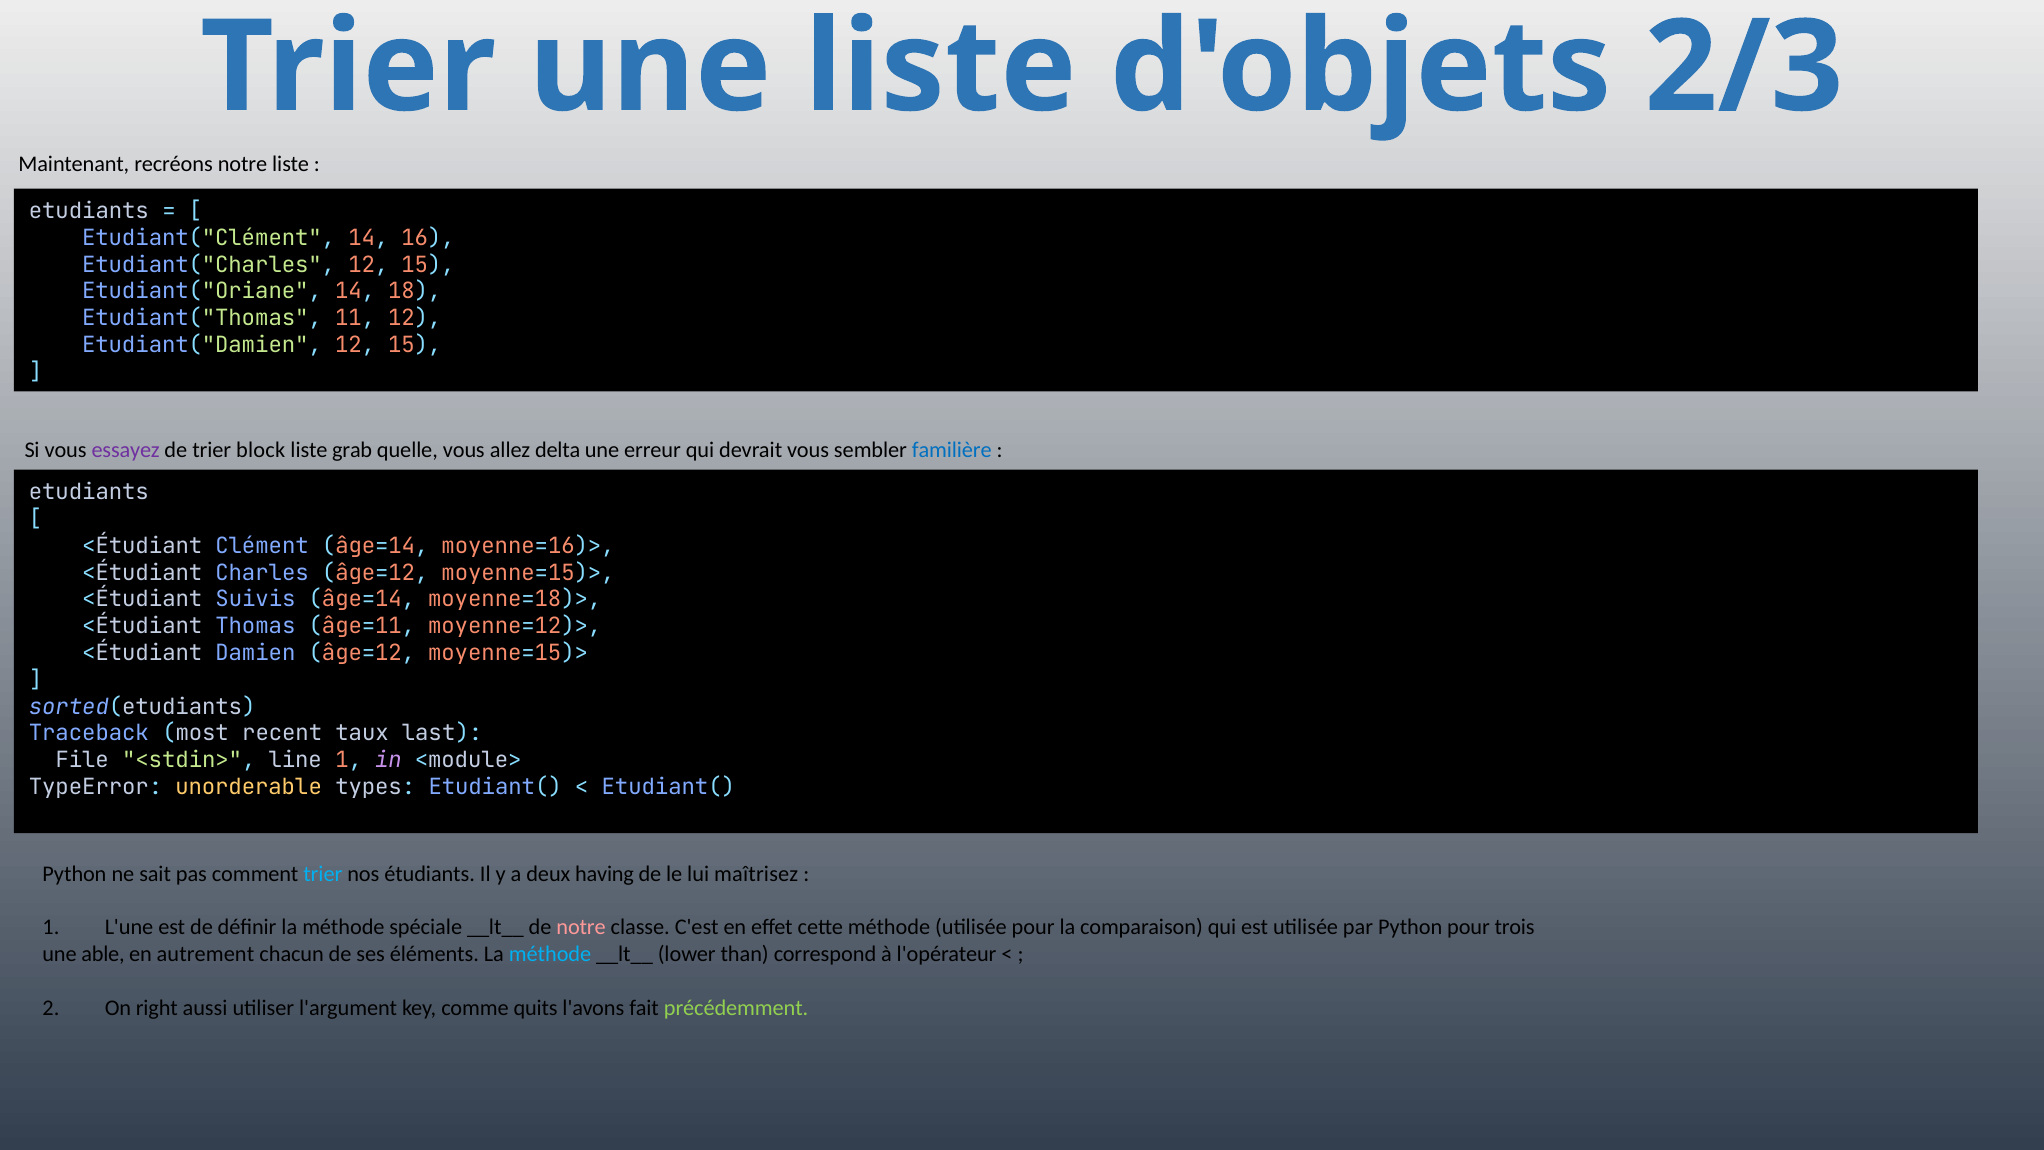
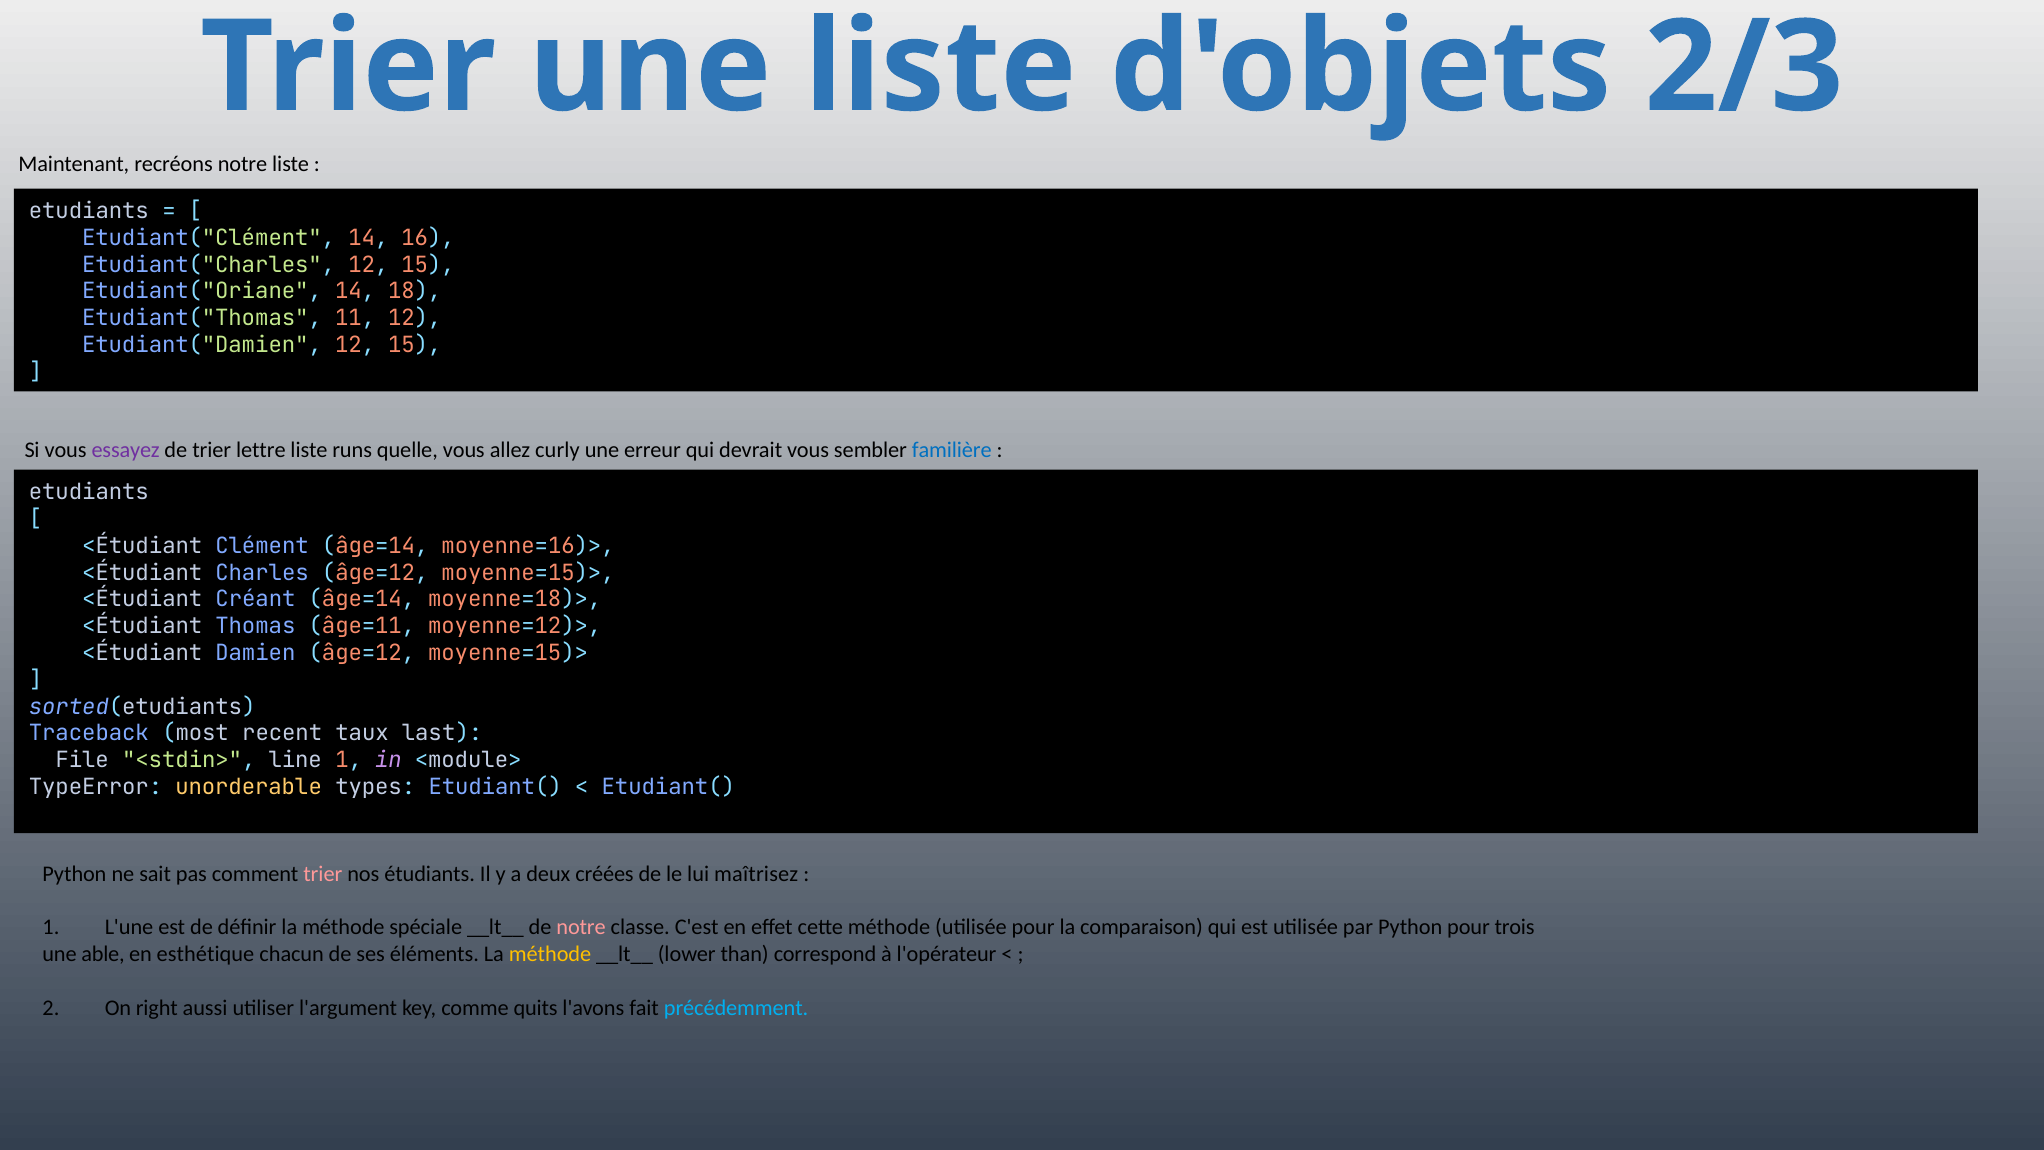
block: block -> lettre
grab: grab -> runs
delta: delta -> curly
Suivis: Suivis -> Créant
trier at (323, 874) colour: light blue -> pink
having: having -> créées
autrement: autrement -> esthétique
méthode at (550, 954) colour: light blue -> yellow
précédemment colour: light green -> light blue
